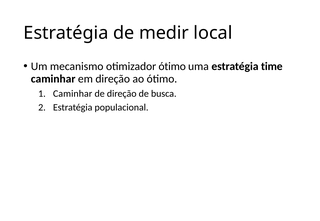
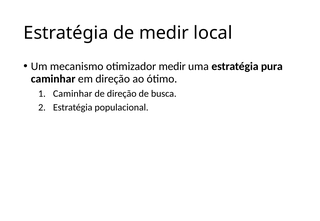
otimizador ótimo: ótimo -> medir
time: time -> pura
